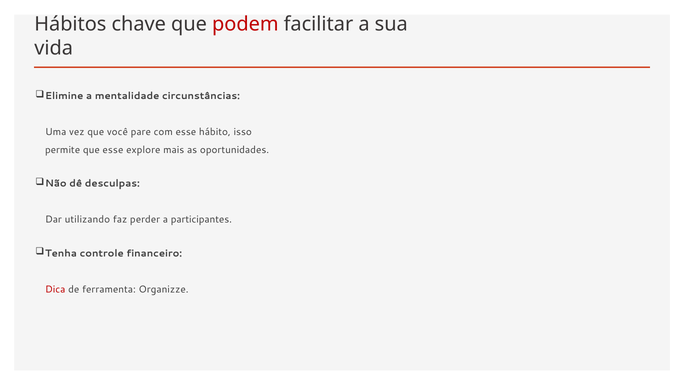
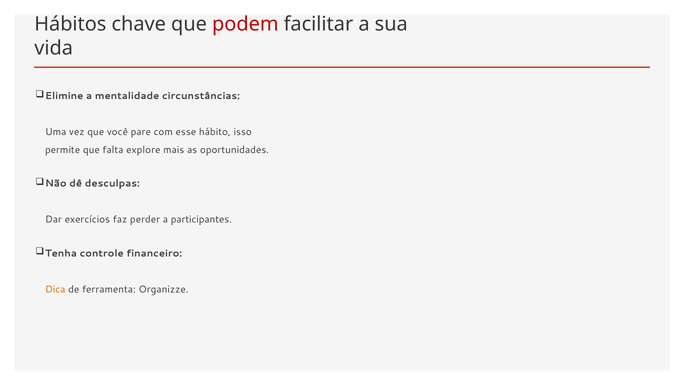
que esse: esse -> falta
utilizando: utilizando -> exercícios
Dica colour: red -> orange
